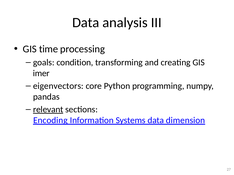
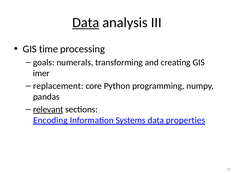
Data at (86, 23) underline: none -> present
condition: condition -> numerals
eigenvectors: eigenvectors -> replacement
dimension: dimension -> properties
